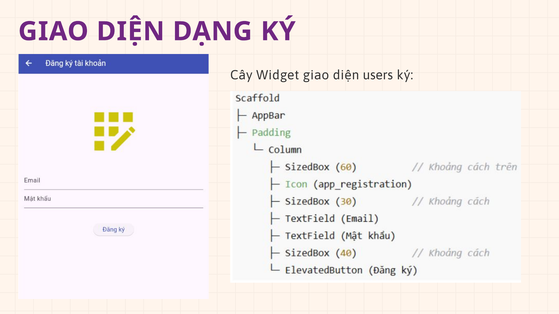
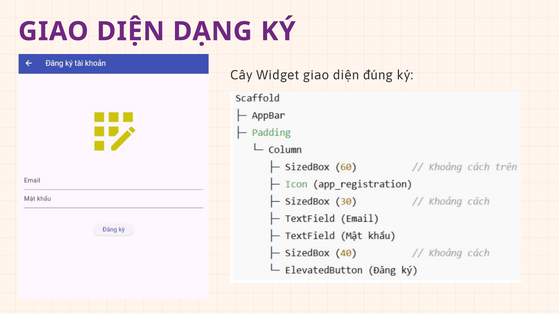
users: users -> đúng
